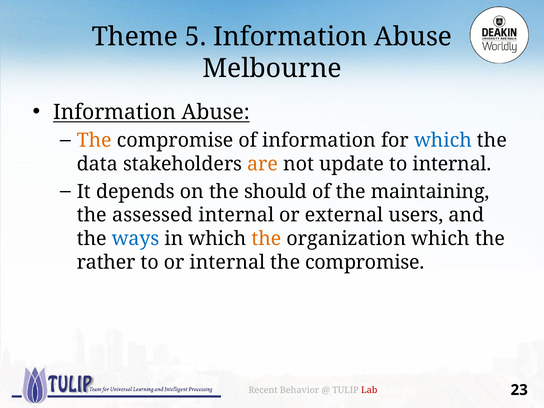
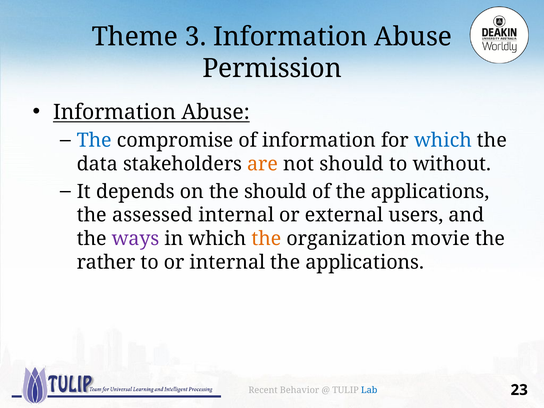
5: 5 -> 3
Melbourne: Melbourne -> Permission
The at (94, 140) colour: orange -> blue
not update: update -> should
to internal: internal -> without
of the maintaining: maintaining -> applications
ways colour: blue -> purple
organization which: which -> movie
compromise at (365, 262): compromise -> applications
Lab colour: red -> blue
